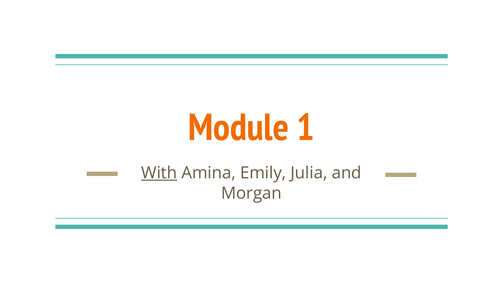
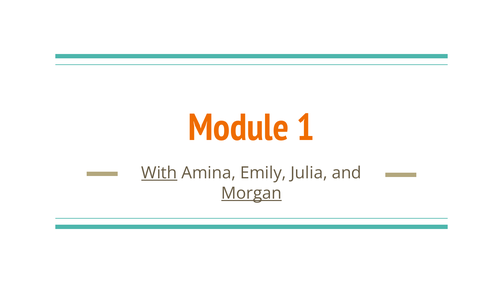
Morgan underline: none -> present
